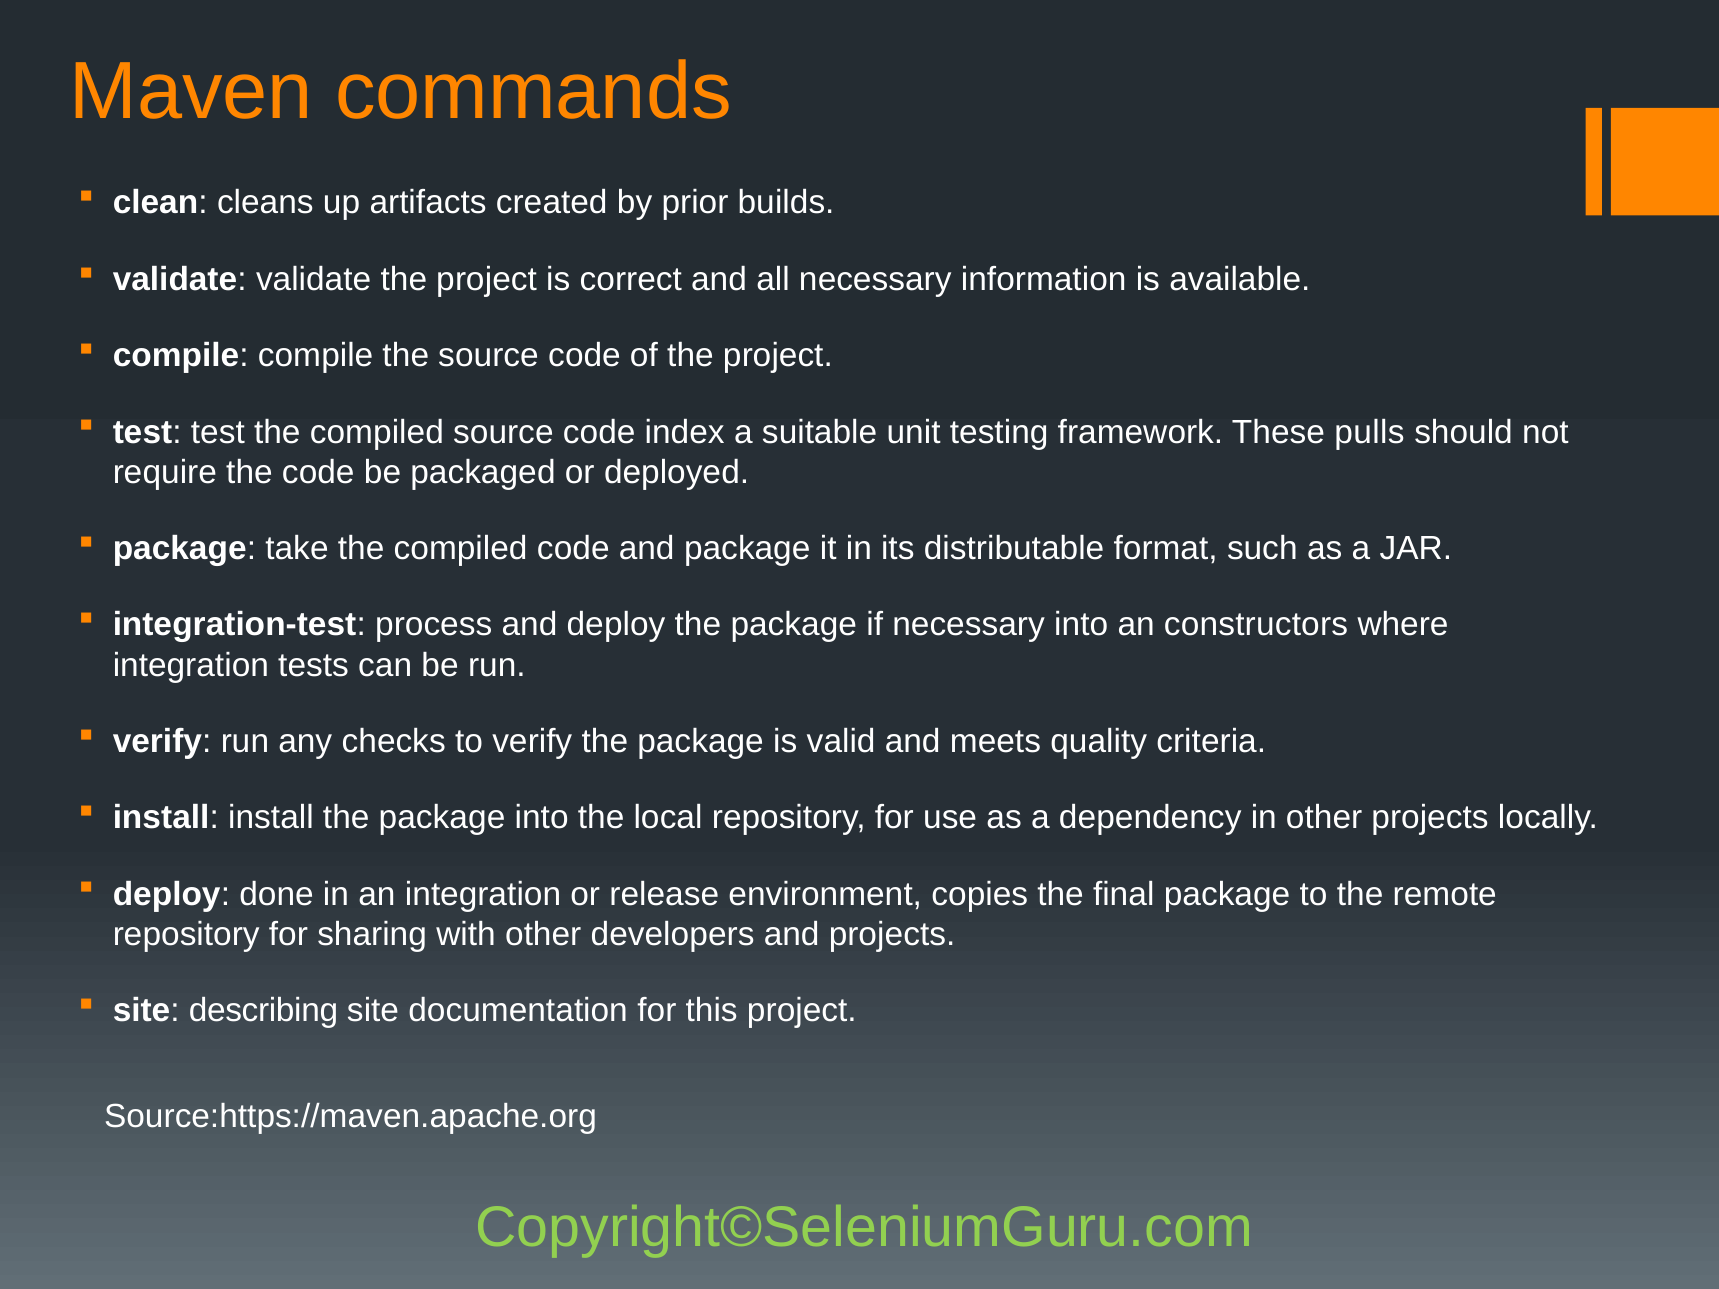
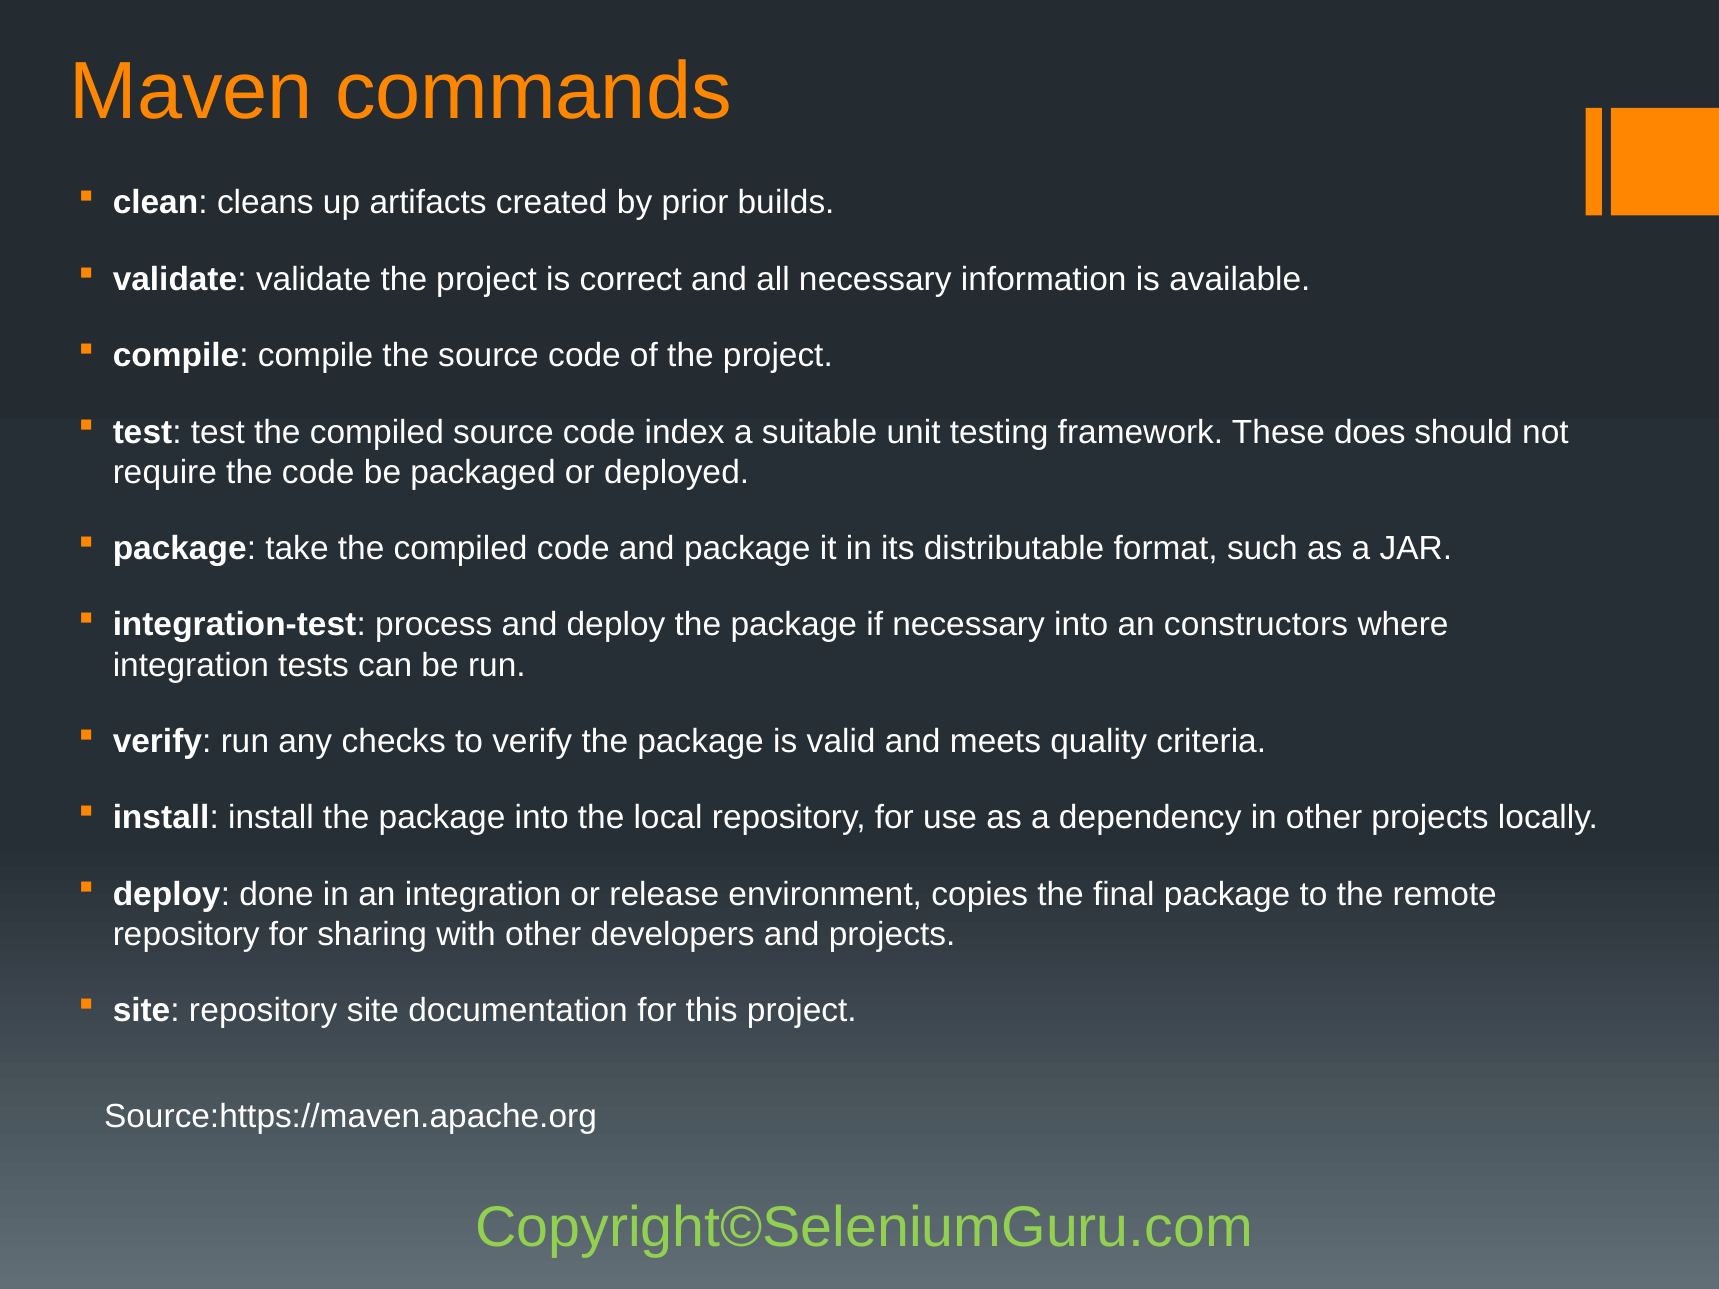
pulls: pulls -> does
site describing: describing -> repository
